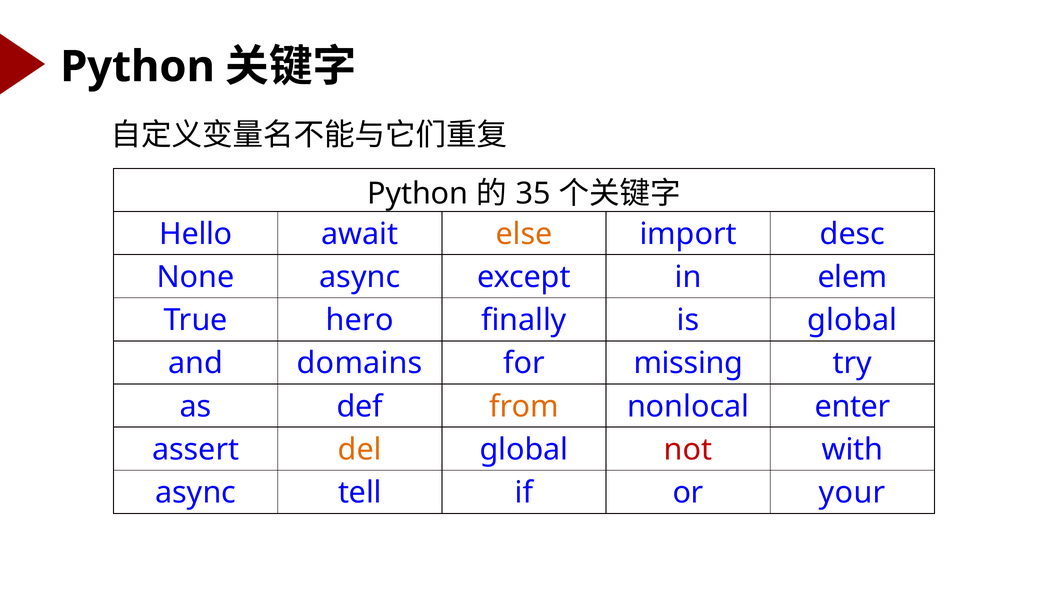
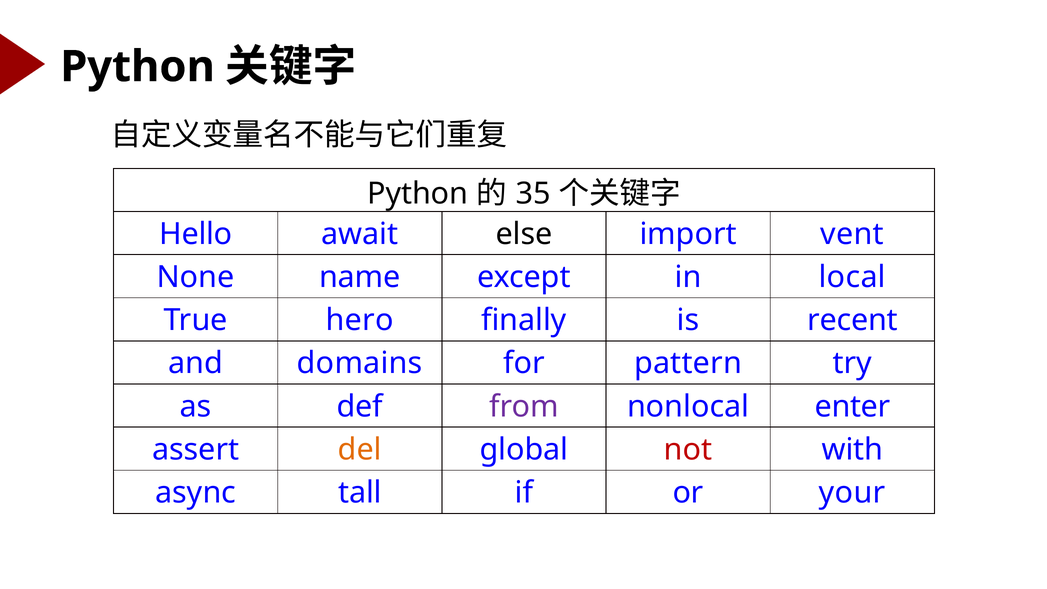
else colour: orange -> black
desc: desc -> vent
None async: async -> name
elem: elem -> local
is global: global -> recent
missing: missing -> pattern
from colour: orange -> purple
tell: tell -> tall
